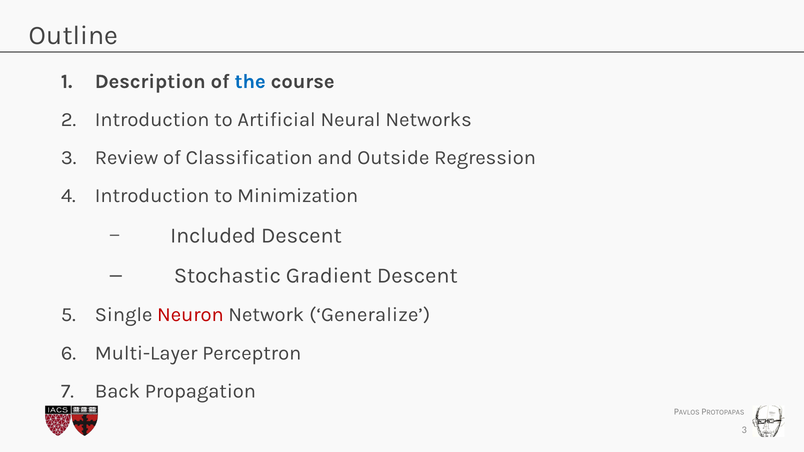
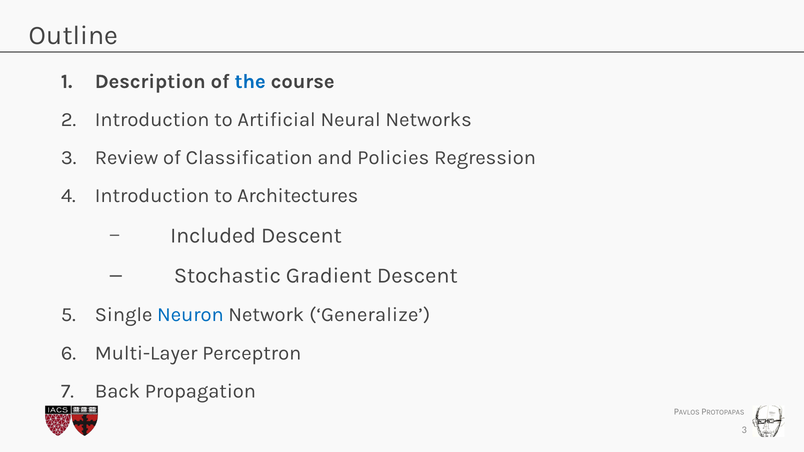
Outside: Outside -> Policies
Minimization: Minimization -> Architectures
Neuron colour: red -> blue
